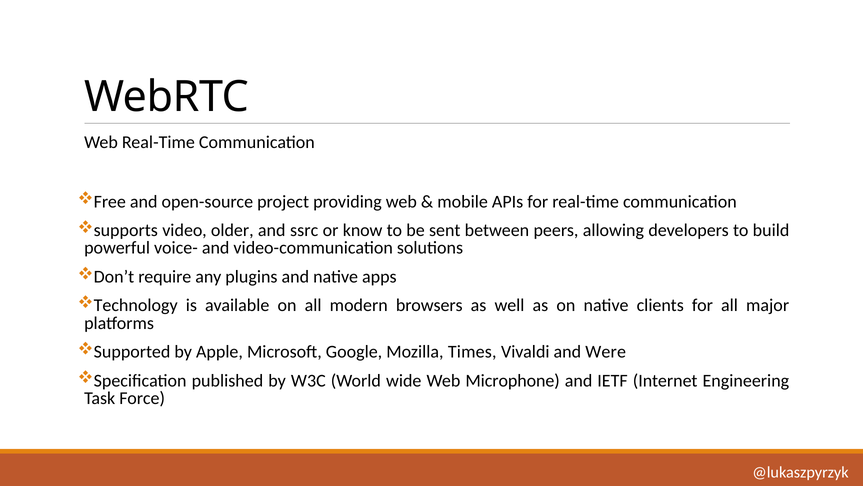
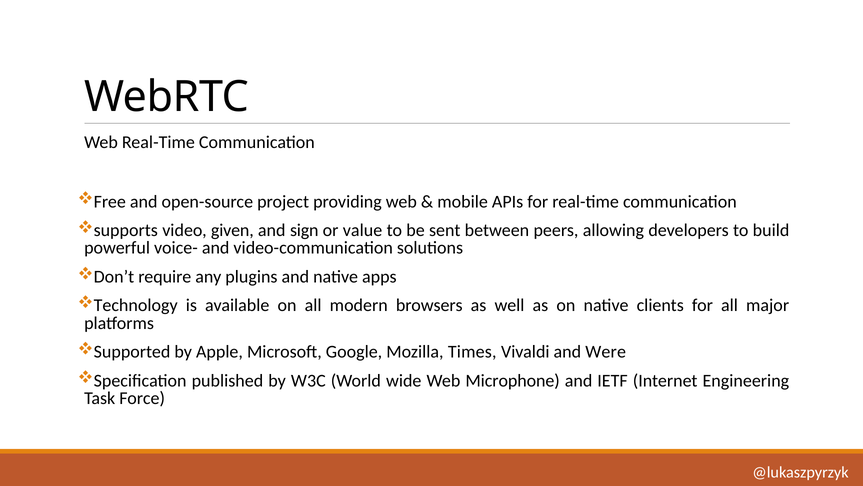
older: older -> given
ssrc: ssrc -> sign
know: know -> value
